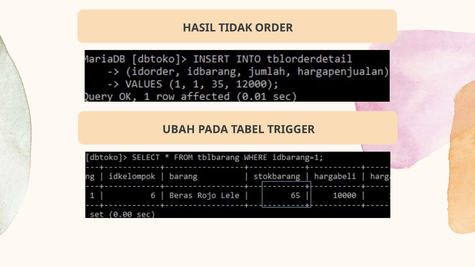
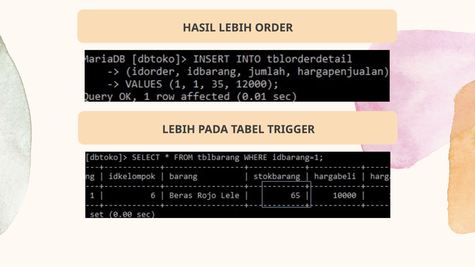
HASIL TIDAK: TIDAK -> LEBIH
UBAH at (179, 130): UBAH -> LEBIH
